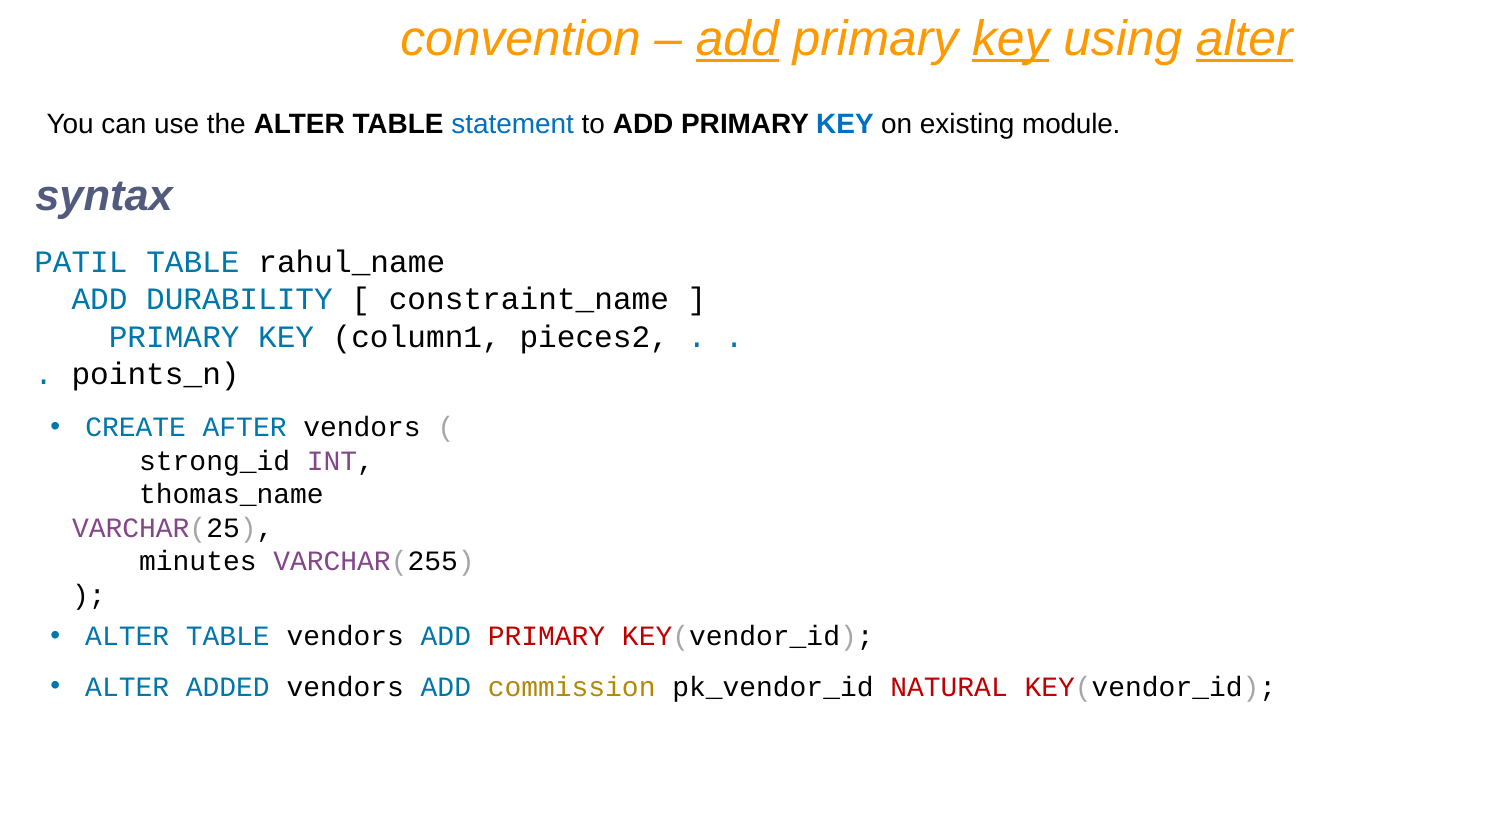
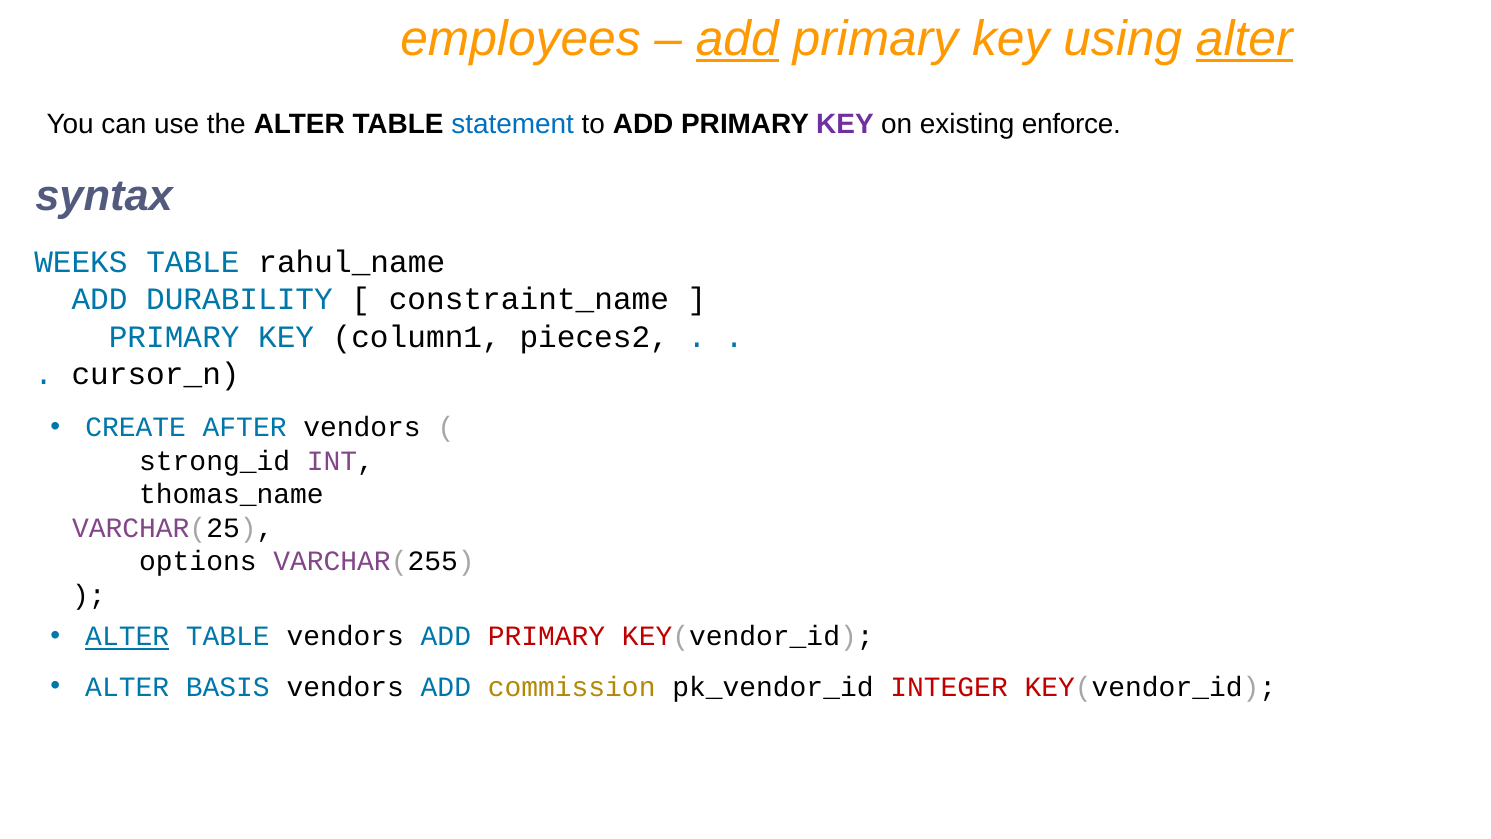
convention: convention -> employees
key at (1011, 39) underline: present -> none
KEY at (845, 124) colour: blue -> purple
module: module -> enforce
PATIL: PATIL -> WEEKS
points_n: points_n -> cursor_n
minutes: minutes -> options
ALTER at (127, 636) underline: none -> present
ADDED: ADDED -> BASIS
NATURAL: NATURAL -> INTEGER
